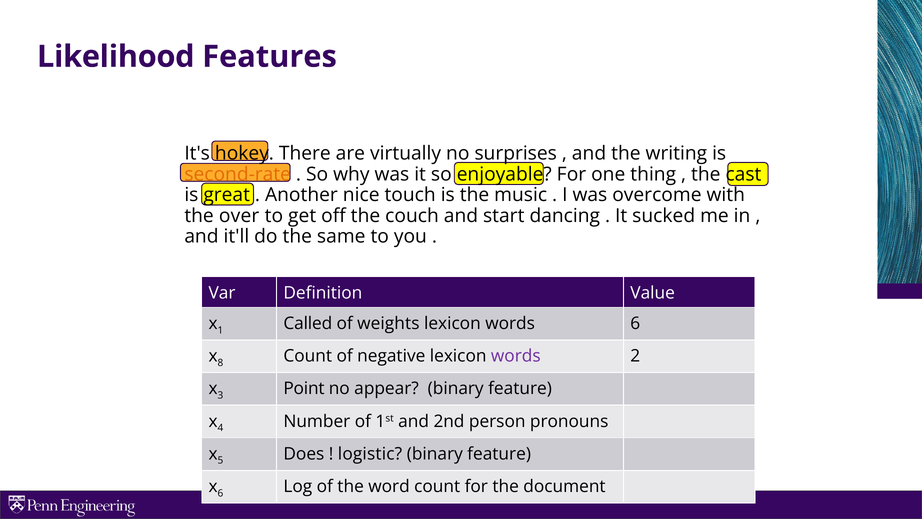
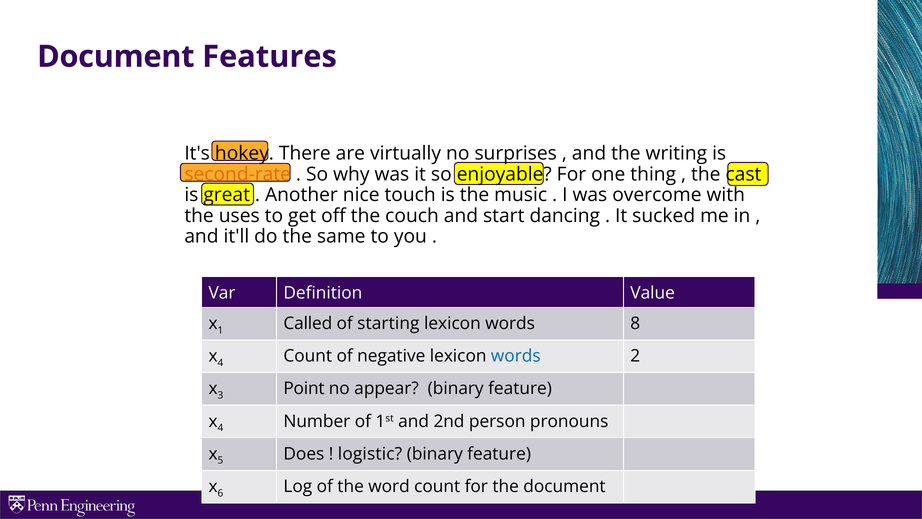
Likelihood at (116, 57): Likelihood -> Document
over: over -> uses
weights: weights -> starting
words 6: 6 -> 8
8 at (220, 363): 8 -> 4
words at (516, 356) colour: purple -> blue
